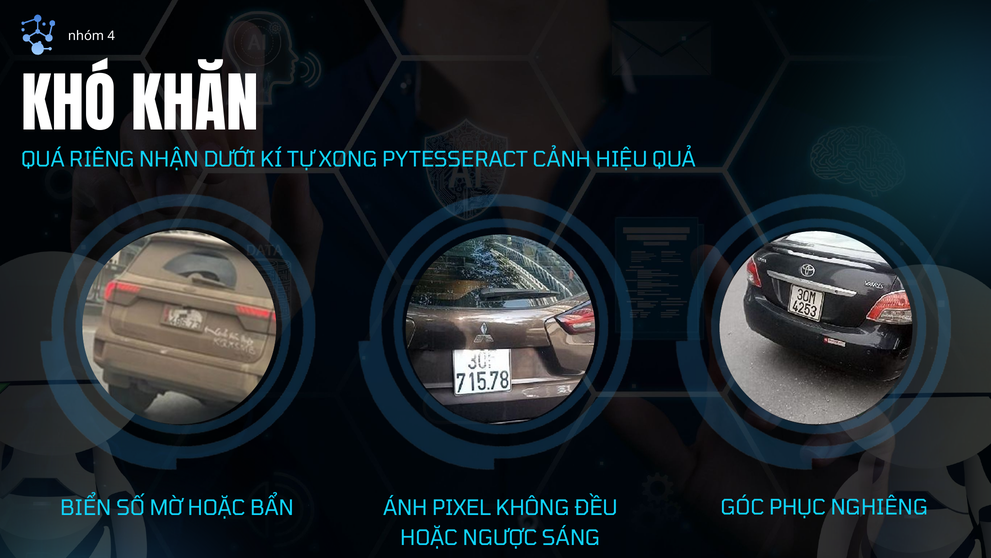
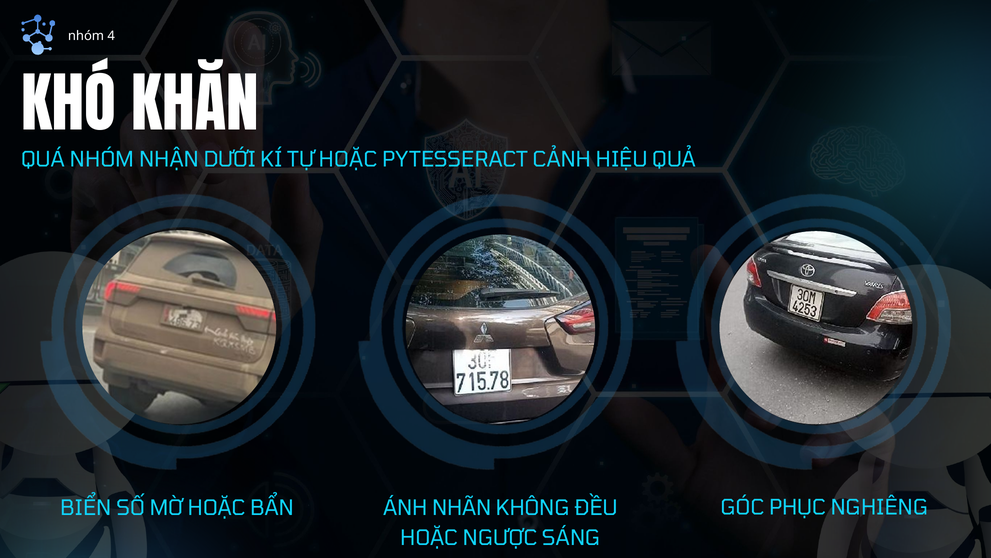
QUÁ RIÊNG: RIÊNG -> NHÓM
TỰ XONG: XONG -> HOẶC
PIXEL: PIXEL -> NHÃN
